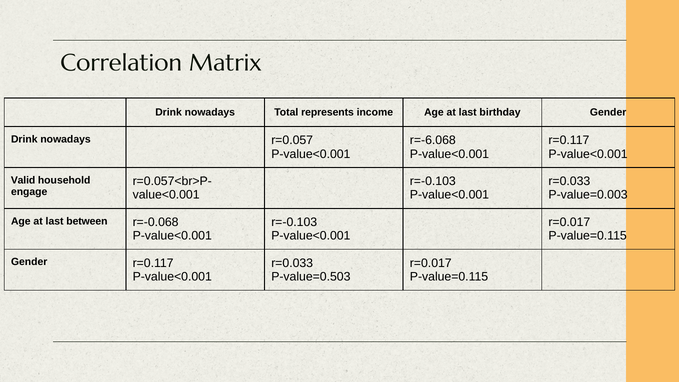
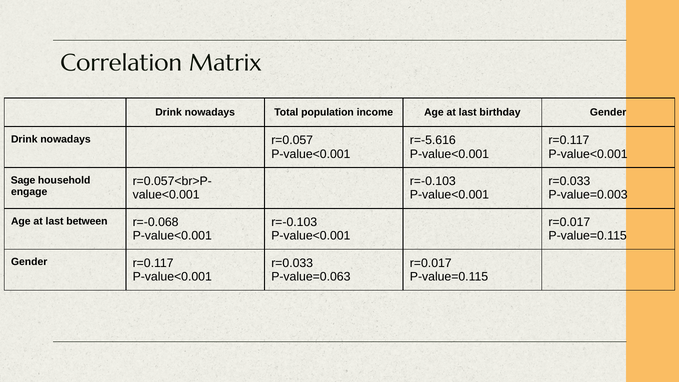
represents: represents -> population
r=-6.068: r=-6.068 -> r=-5.616
Valid: Valid -> Sage
P-value=0.503: P-value=0.503 -> P-value=0.063
